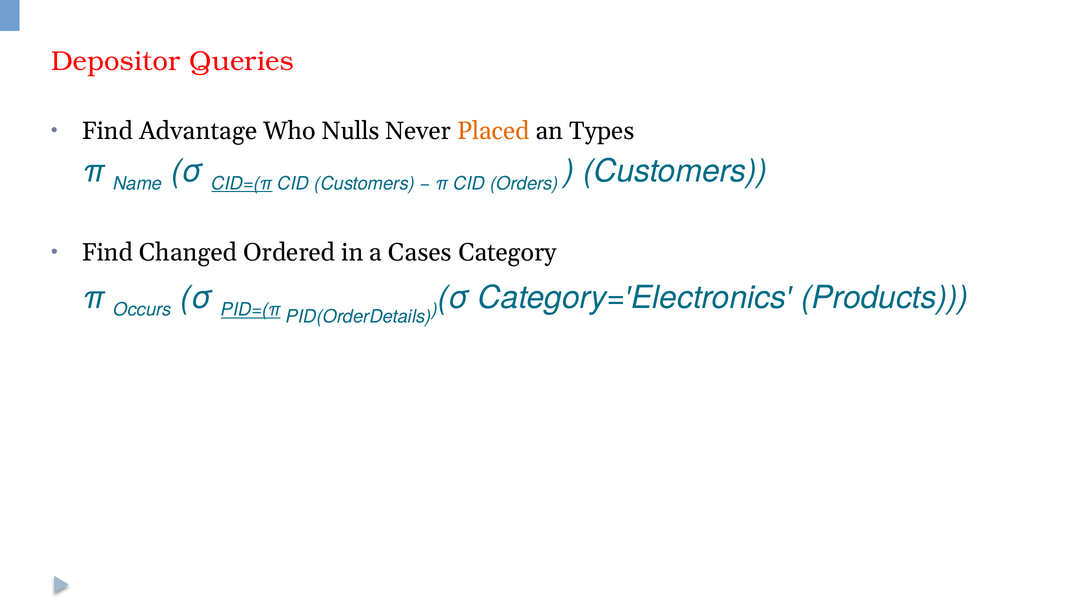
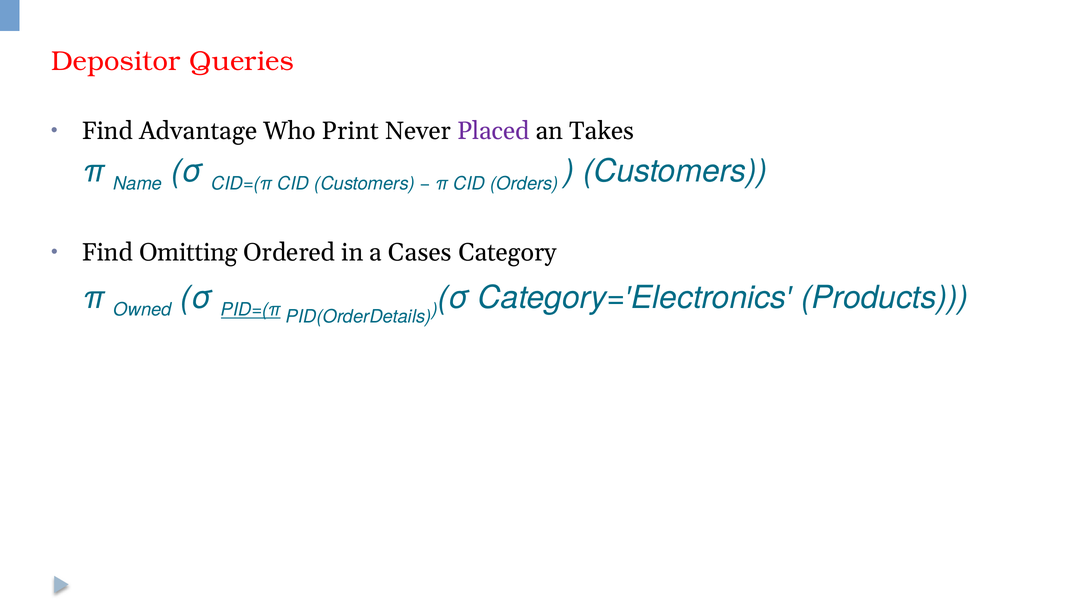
Nulls: Nulls -> Print
Placed colour: orange -> purple
Types: Types -> Takes
CID=(π underline: present -> none
Changed: Changed -> Omitting
Occurs: Occurs -> Owned
